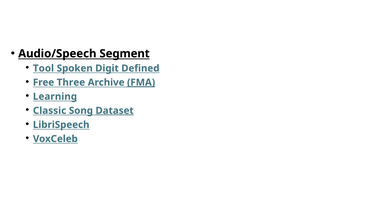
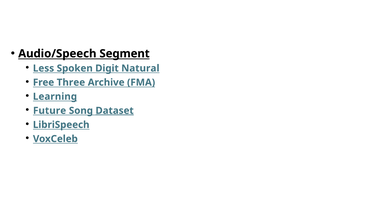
Tool: Tool -> Less
Defined: Defined -> Natural
FMA underline: present -> none
Classic: Classic -> Future
